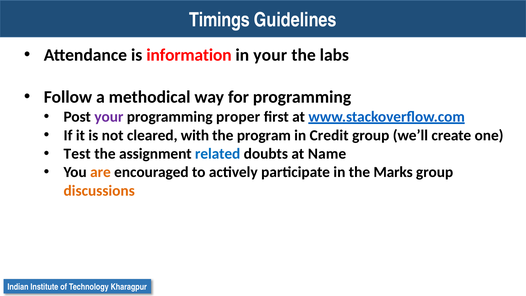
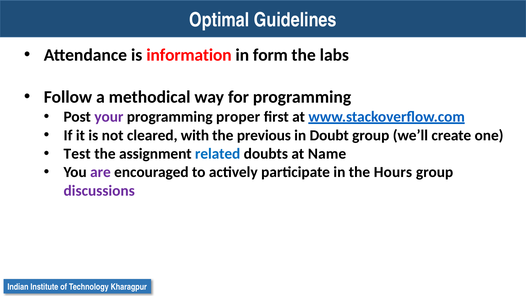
Timings: Timings -> Optimal
in your: your -> form
program: program -> previous
Credit: Credit -> Doubt
are colour: orange -> purple
Marks: Marks -> Hours
discussions colour: orange -> purple
